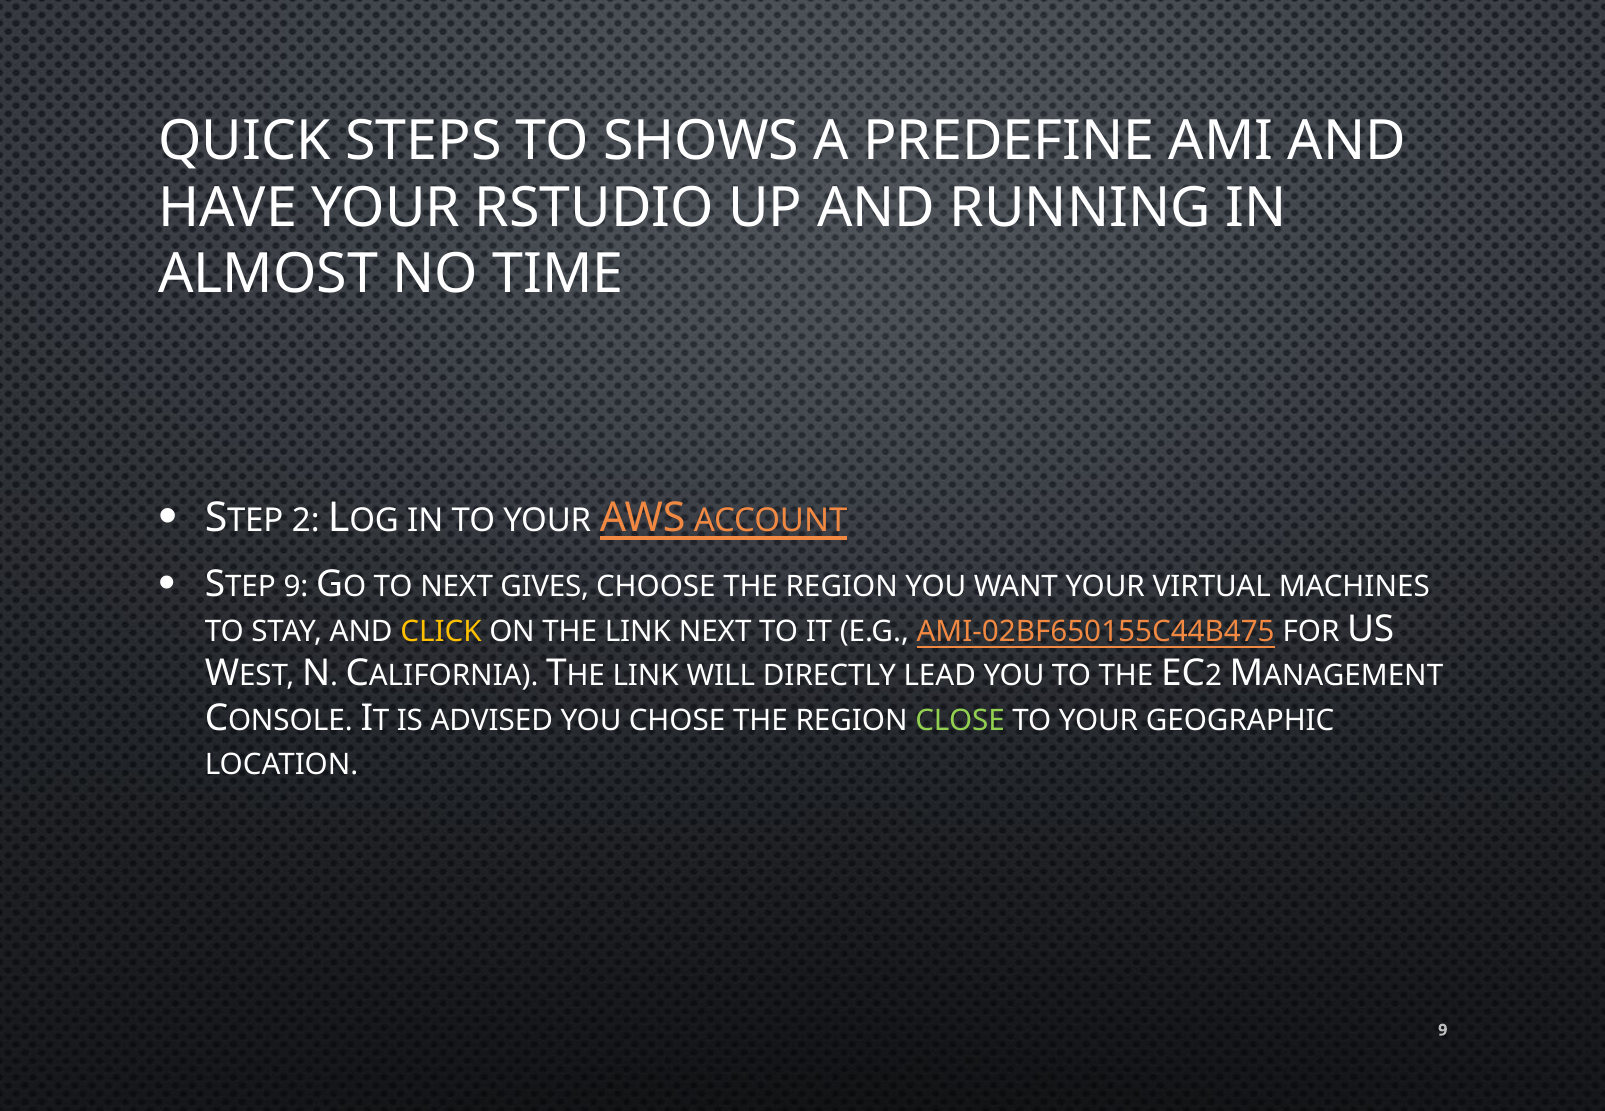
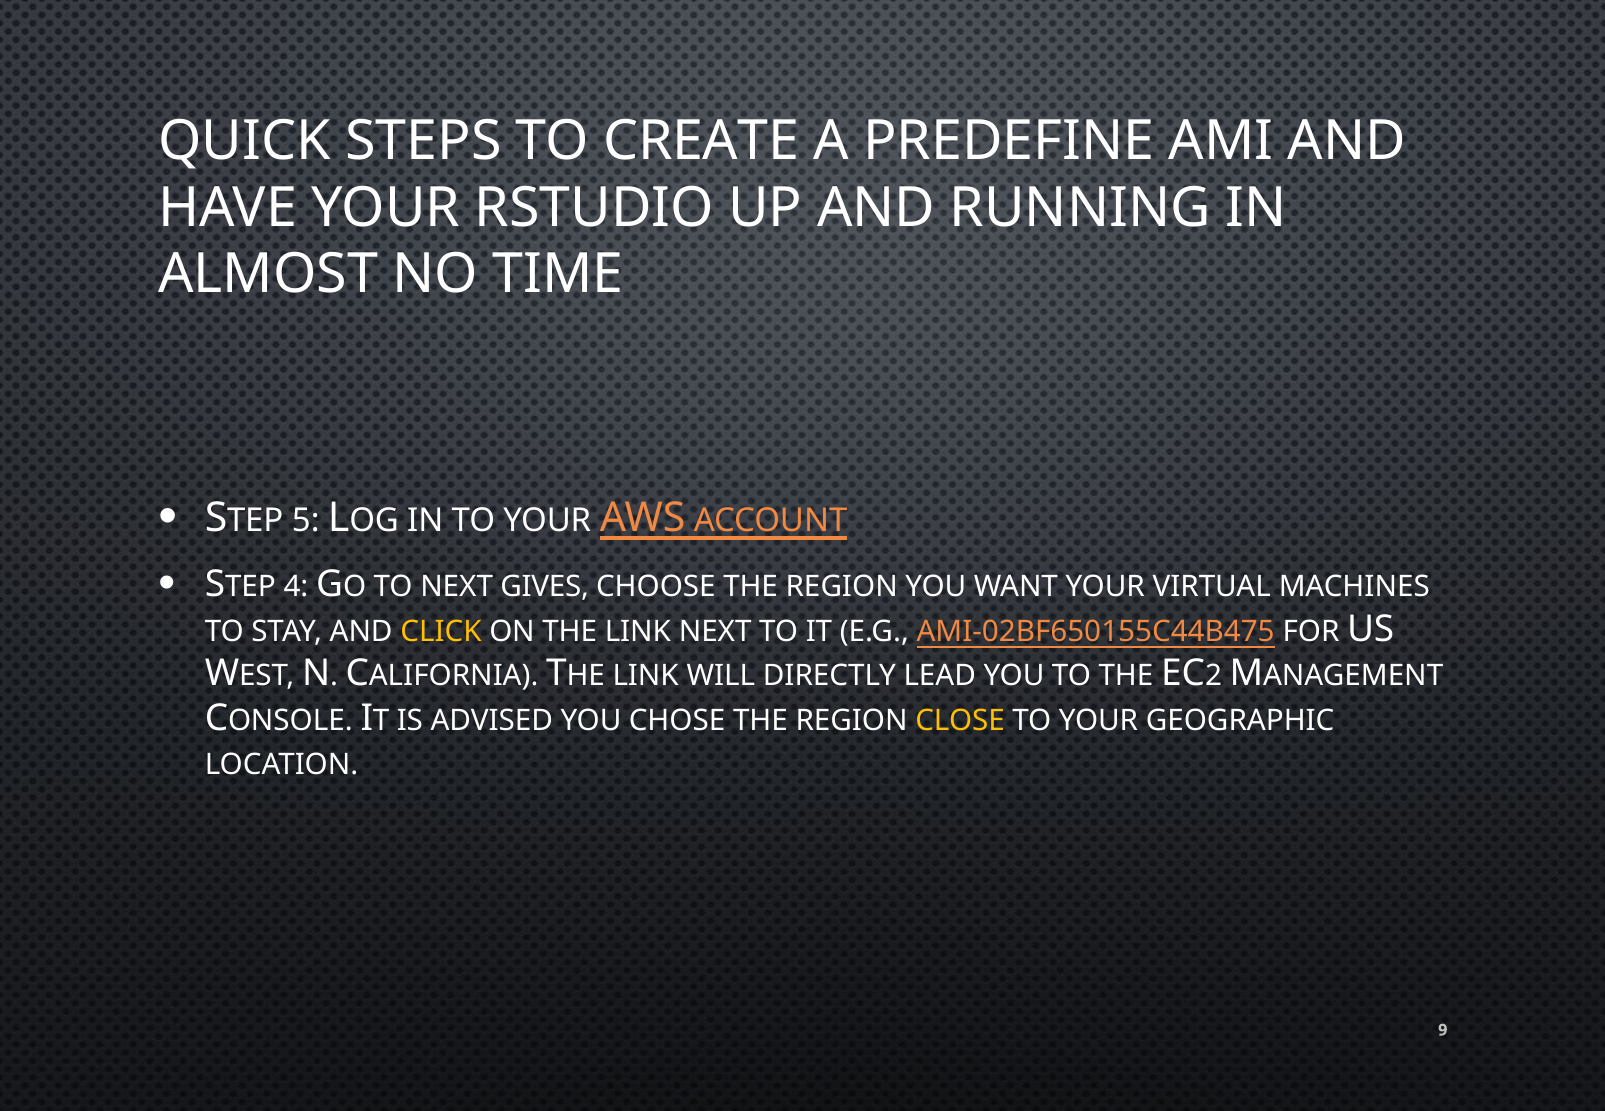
SHOWS: SHOWS -> CREATE
2 at (306, 521): 2 -> 5
9 at (296, 587): 9 -> 4
CLOSE colour: light green -> yellow
